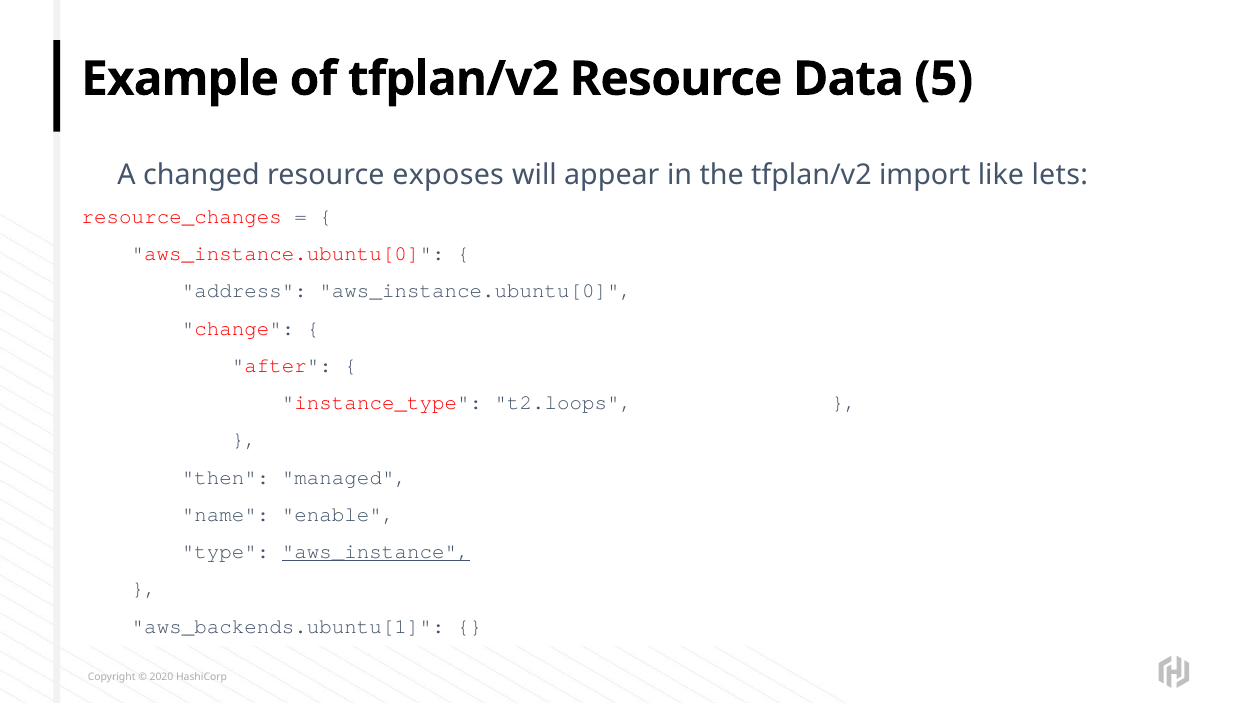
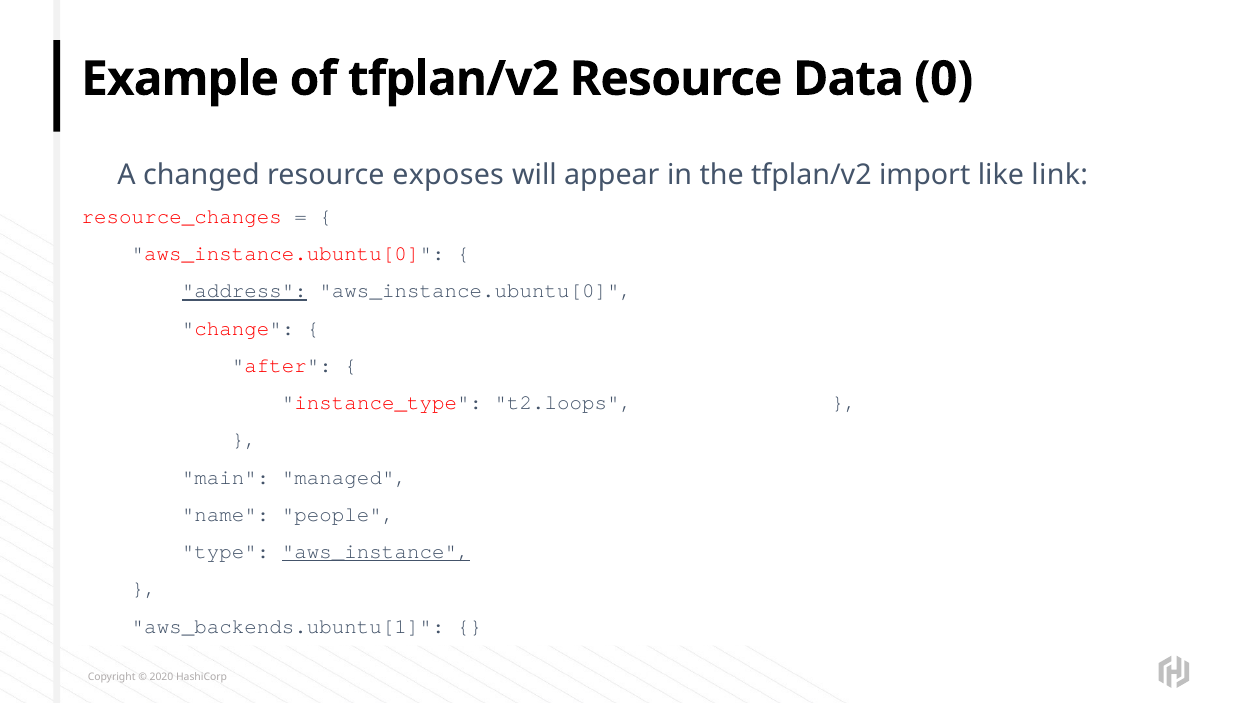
5: 5 -> 0
lets: lets -> link
address underline: none -> present
then: then -> main
enable: enable -> people
